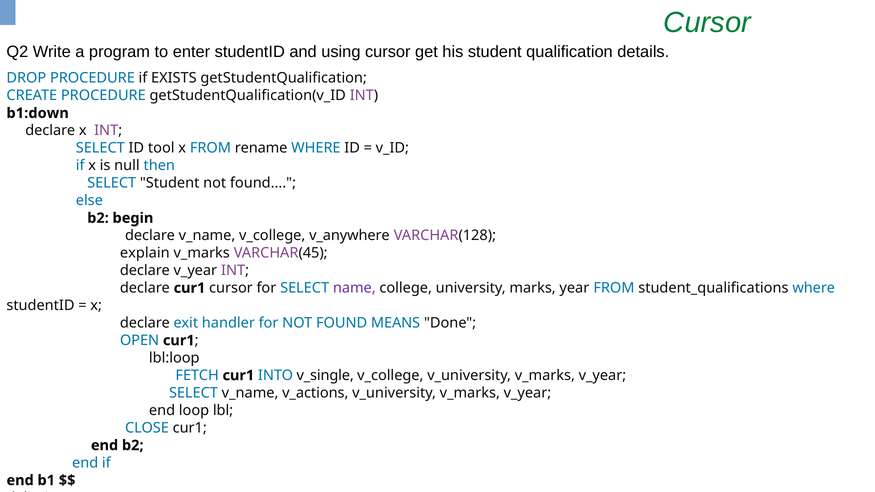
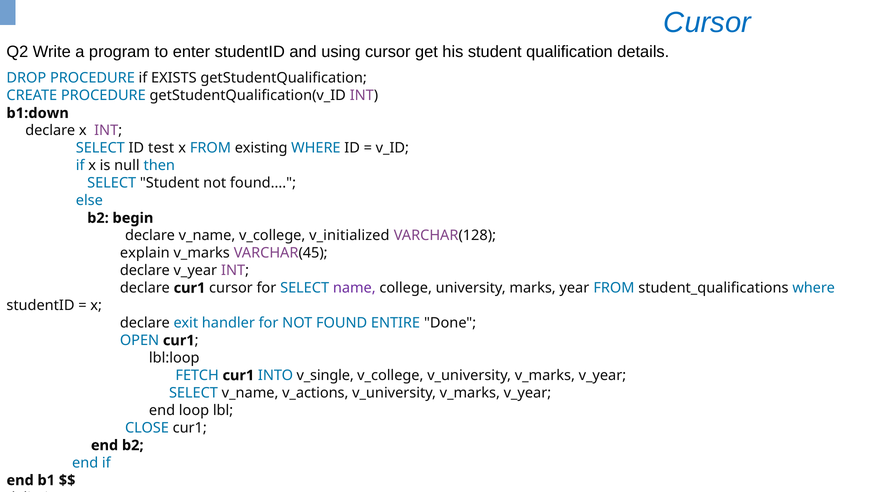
Cursor at (707, 23) colour: green -> blue
tool: tool -> test
rename: rename -> existing
v_anywhere: v_anywhere -> v_initialized
MEANS: MEANS -> ENTIRE
